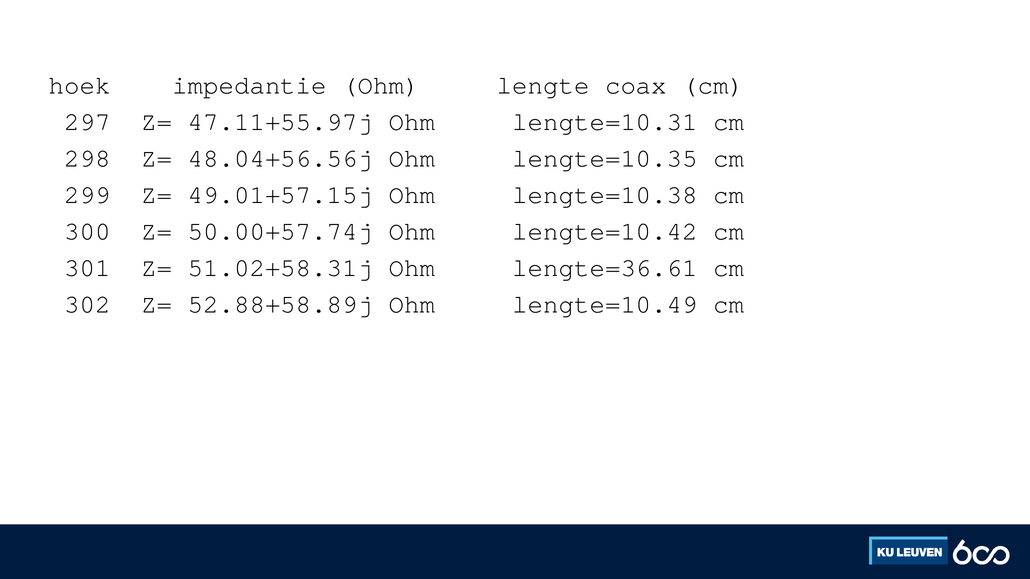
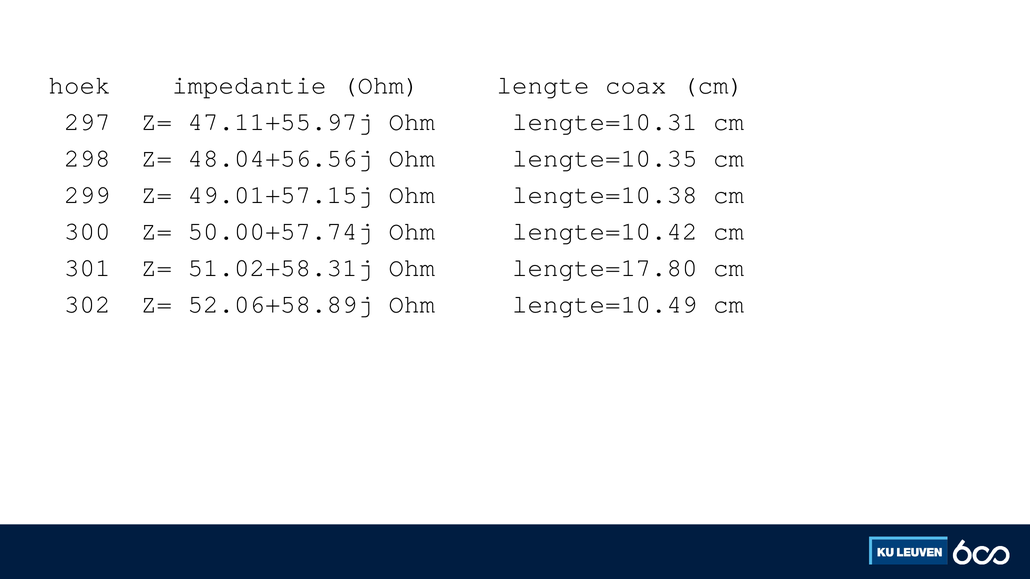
lengte=36.61: lengte=36.61 -> lengte=17.80
52.88+58.89j: 52.88+58.89j -> 52.06+58.89j
